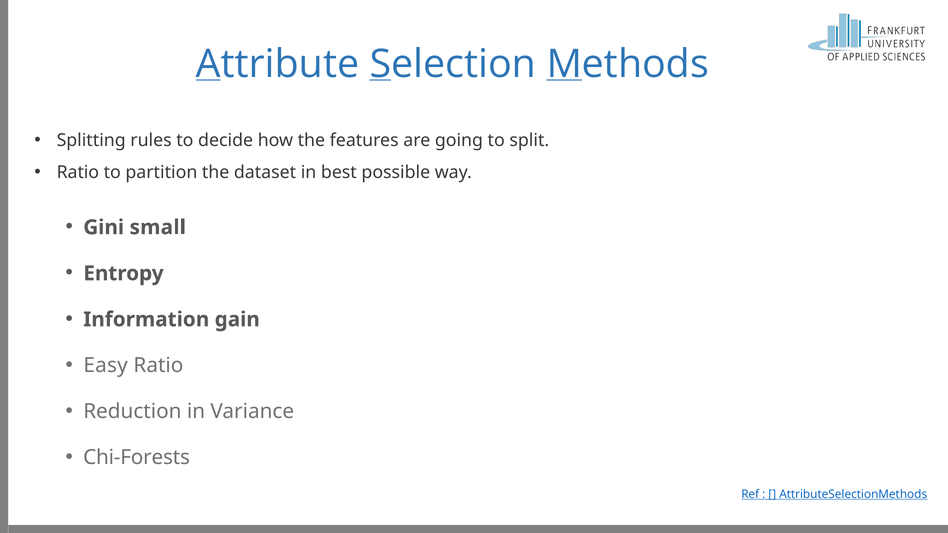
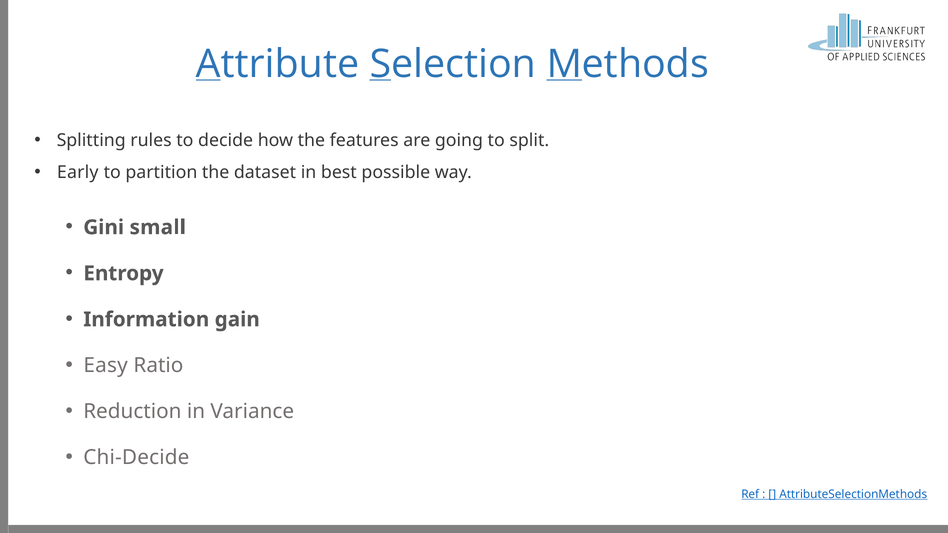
Ratio at (78, 172): Ratio -> Early
Chi-Forests: Chi-Forests -> Chi-Decide
